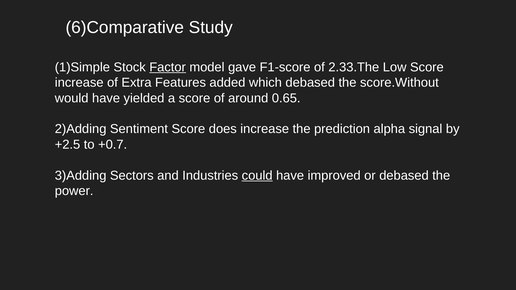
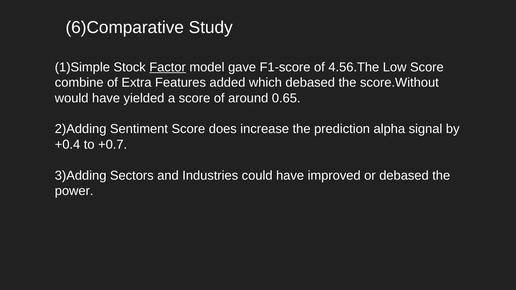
2.33.The: 2.33.The -> 4.56.The
increase at (79, 83): increase -> combine
+2.5: +2.5 -> +0.4
could underline: present -> none
